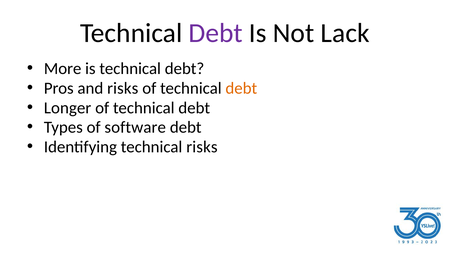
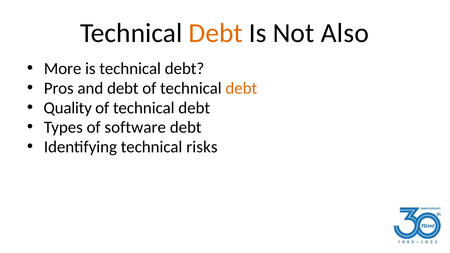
Debt at (216, 33) colour: purple -> orange
Lack: Lack -> Also
and risks: risks -> debt
Longer: Longer -> Quality
